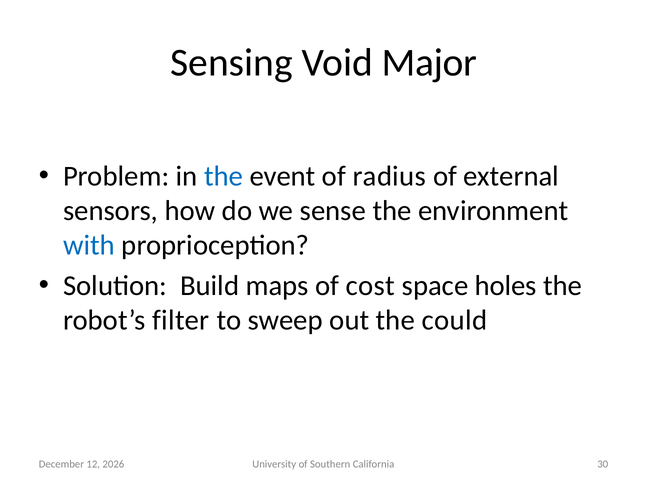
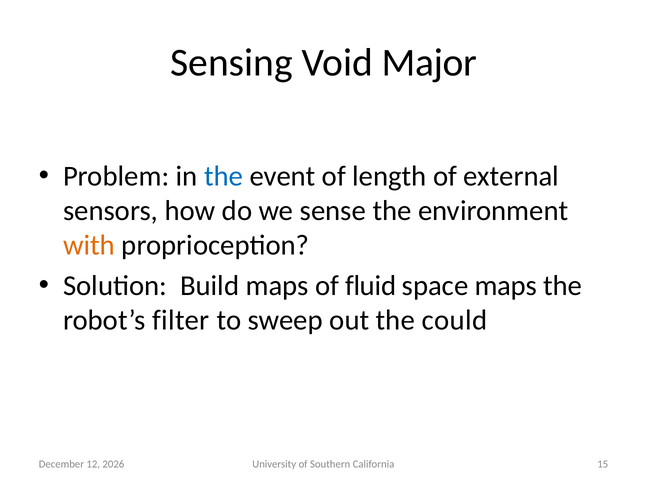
radius: radius -> length
with colour: blue -> orange
cost: cost -> fluid
space holes: holes -> maps
30: 30 -> 15
